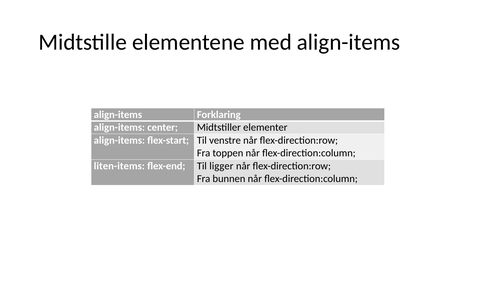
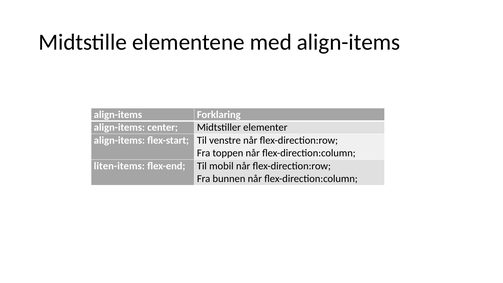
ligger: ligger -> mobil
